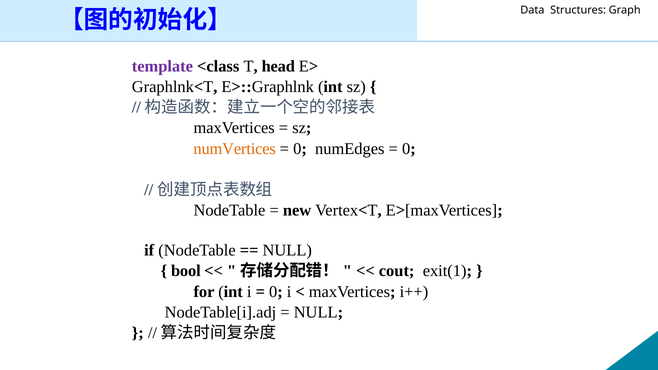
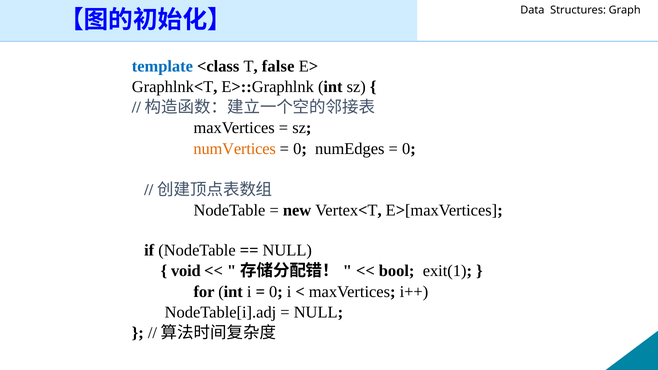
template colour: purple -> blue
head: head -> false
bool: bool -> void
cout: cout -> bool
